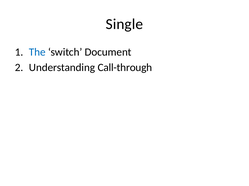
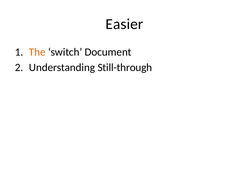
Single: Single -> Easier
The colour: blue -> orange
Call-through: Call-through -> Still-through
